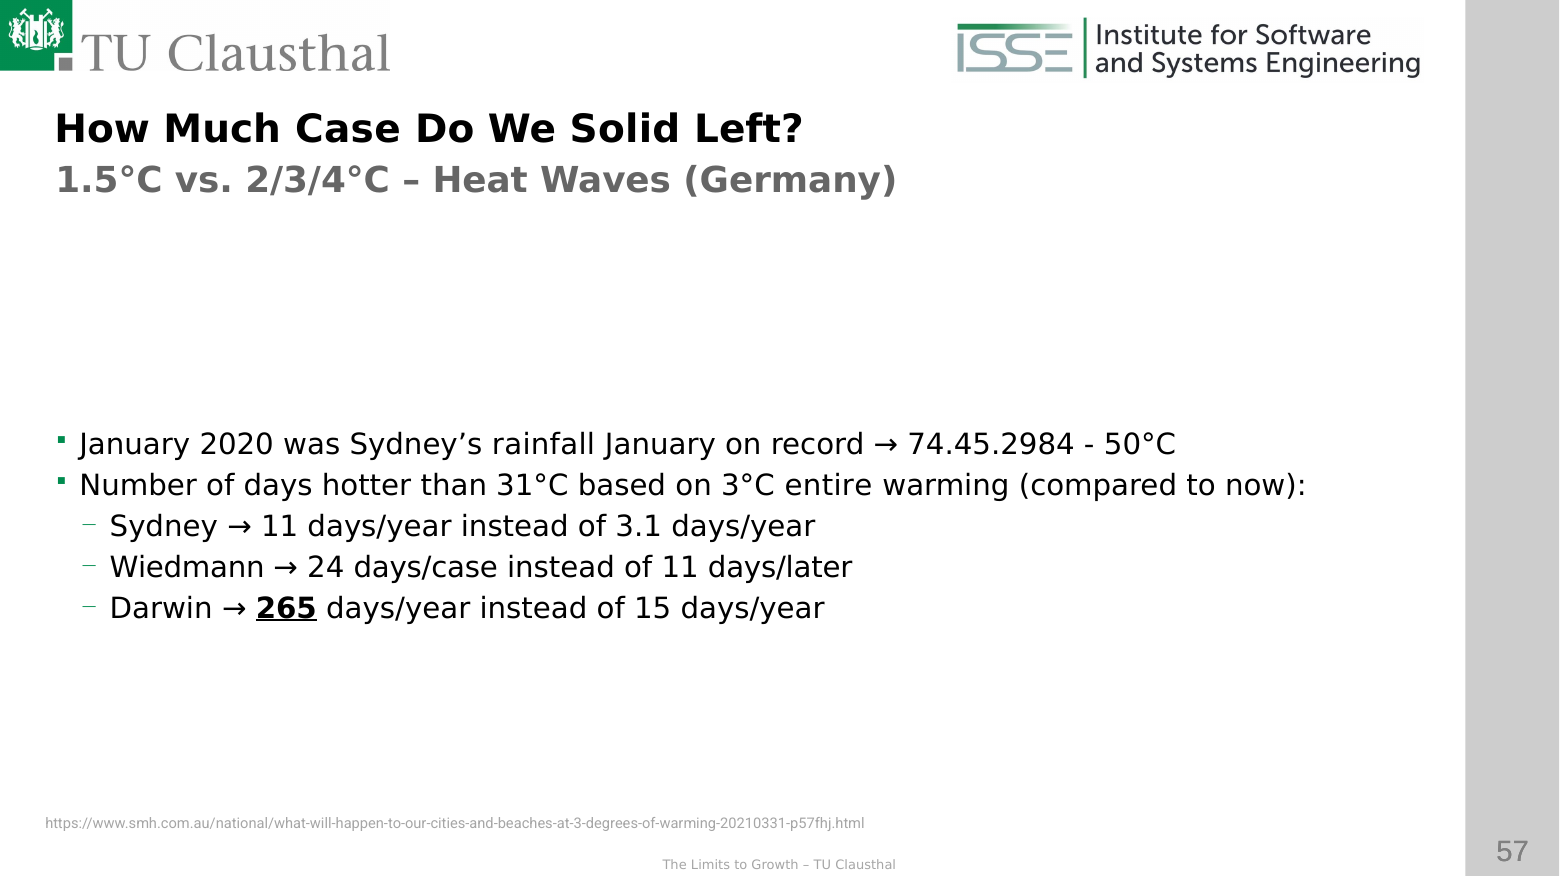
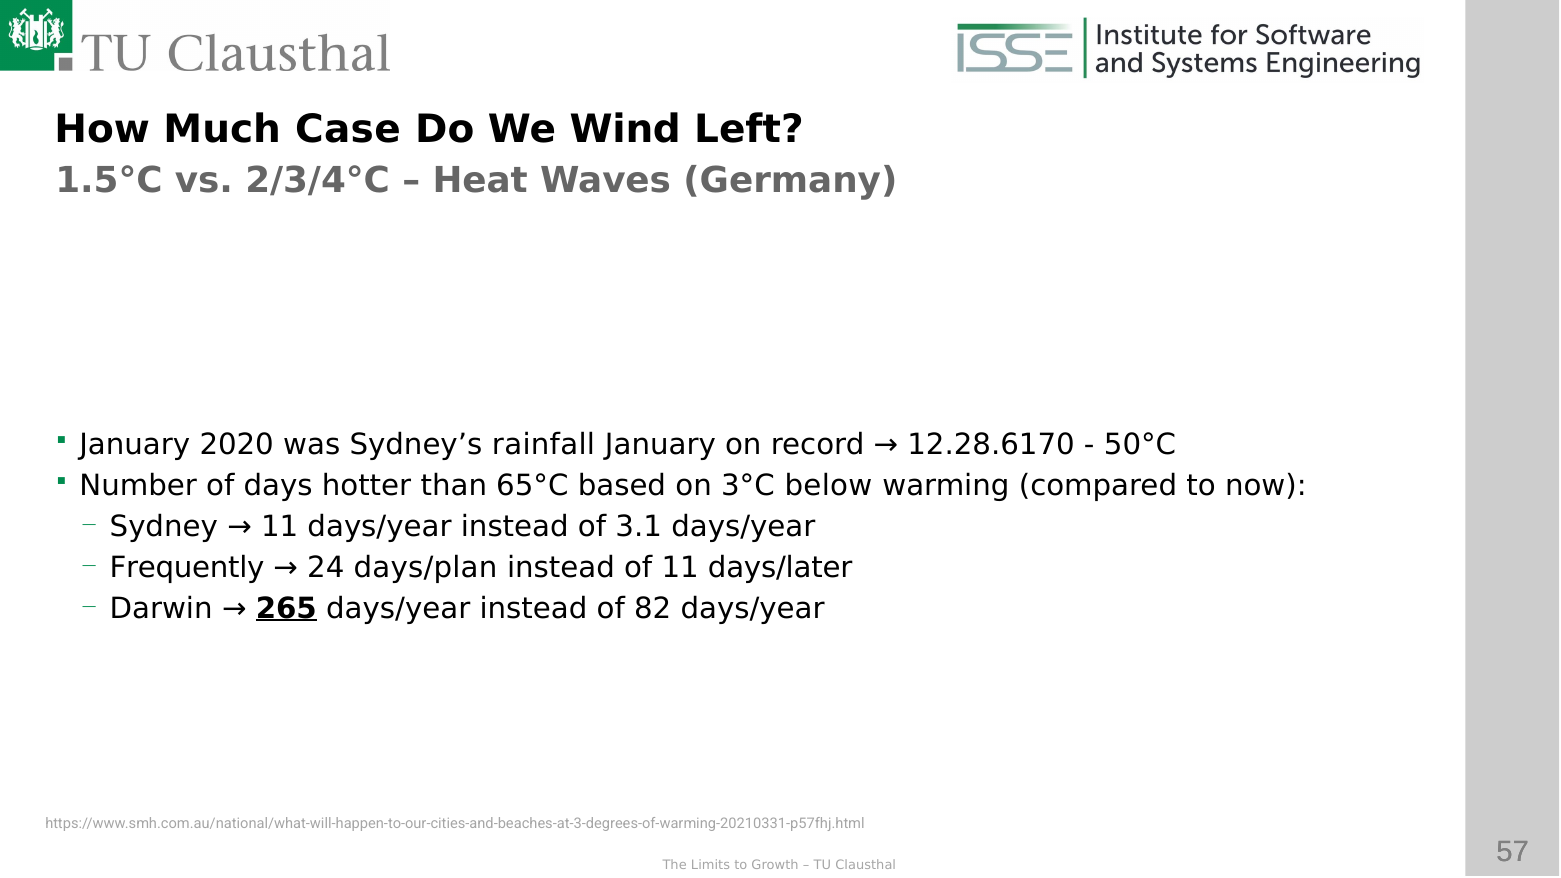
Solid: Solid -> Wind
74.45.2984: 74.45.2984 -> 12.28.6170
31°C: 31°C -> 65°C
entire: entire -> below
Wiedmann: Wiedmann -> Frequently
days/case: days/case -> days/plan
15: 15 -> 82
